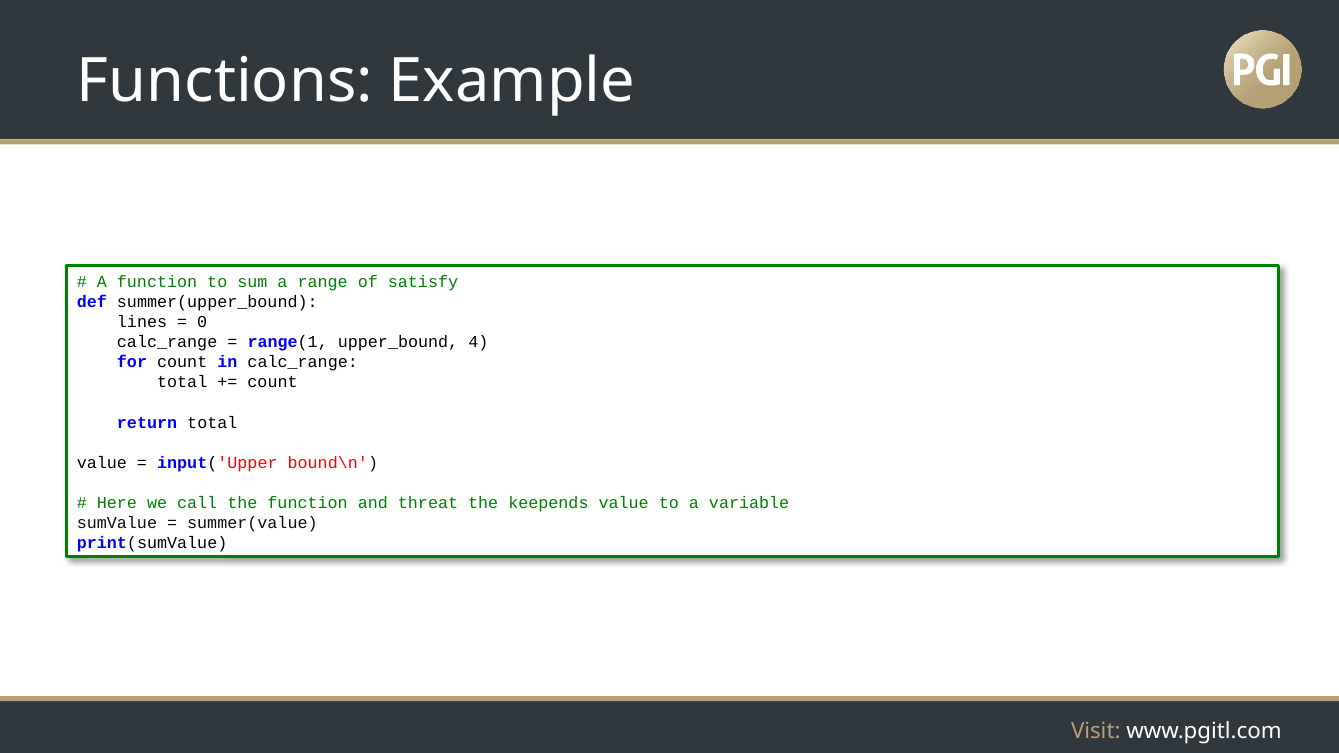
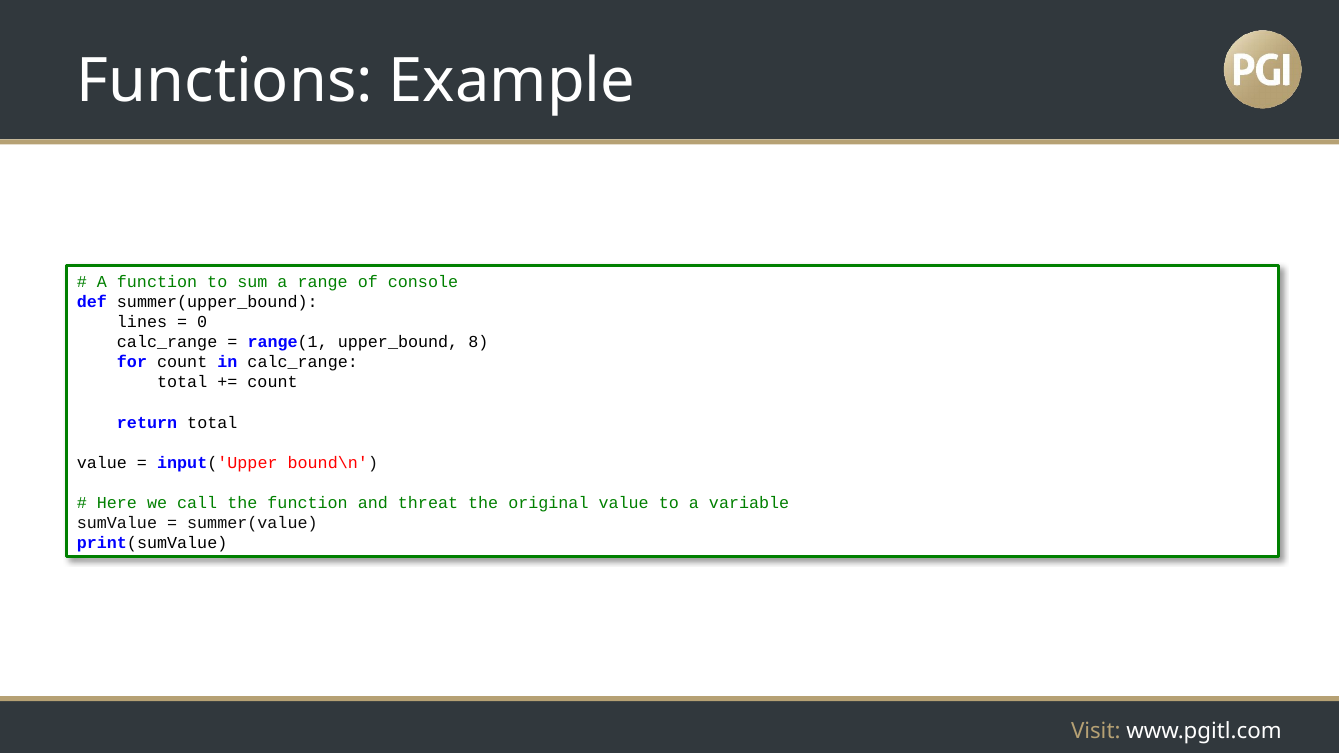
satisfy: satisfy -> console
4: 4 -> 8
keepends: keepends -> original
